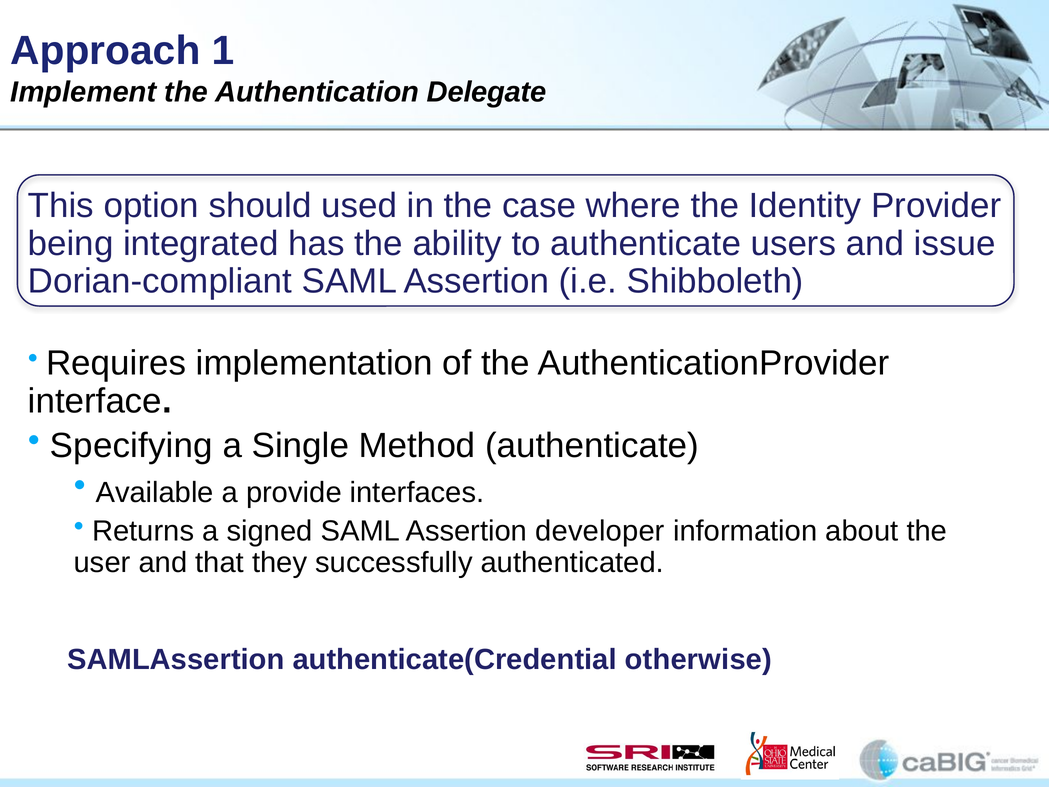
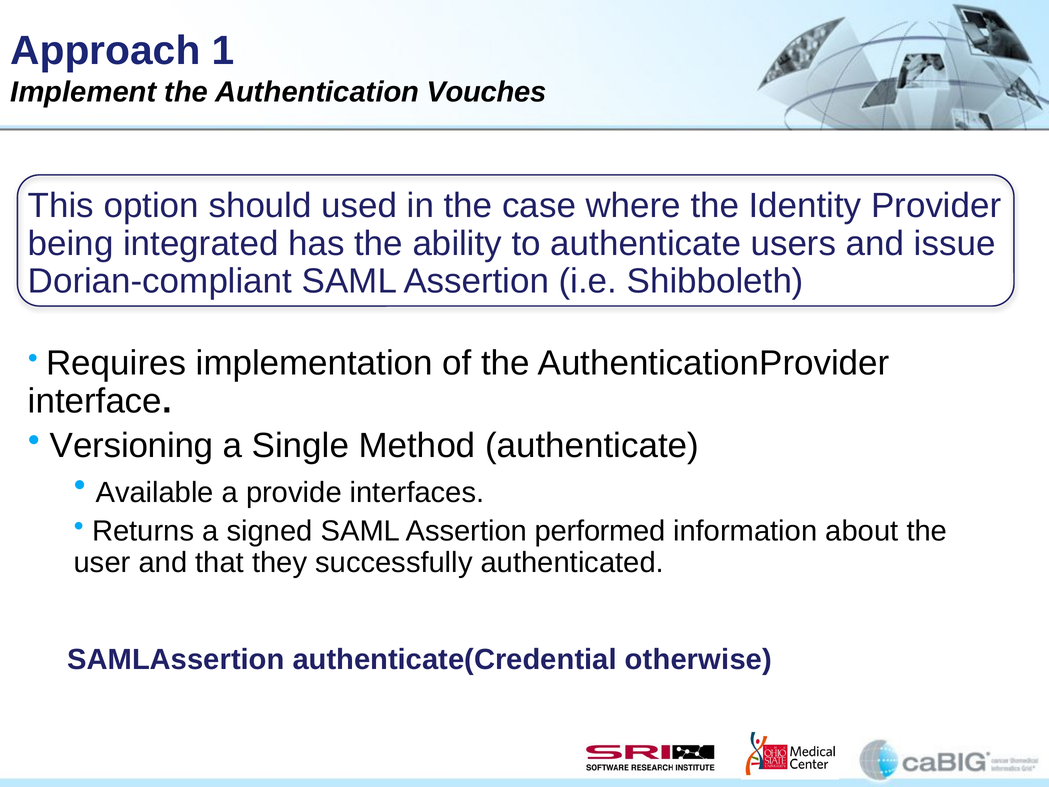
Delegate: Delegate -> Vouches
Specifying: Specifying -> Versioning
developer: developer -> performed
